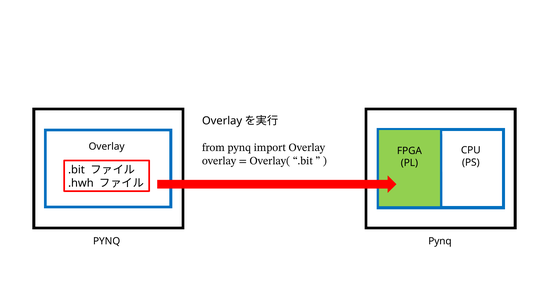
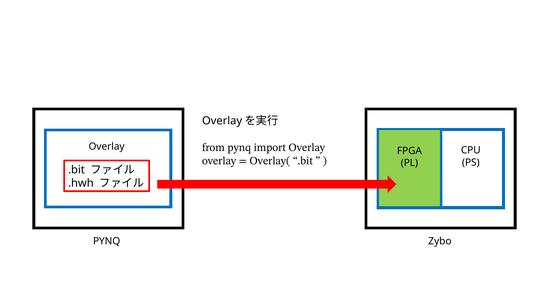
PYNQ Pynq: Pynq -> Zybo
